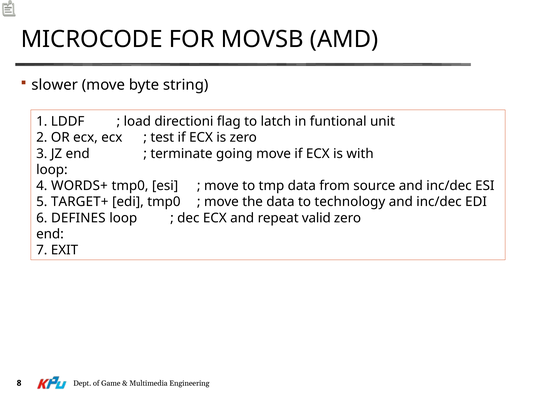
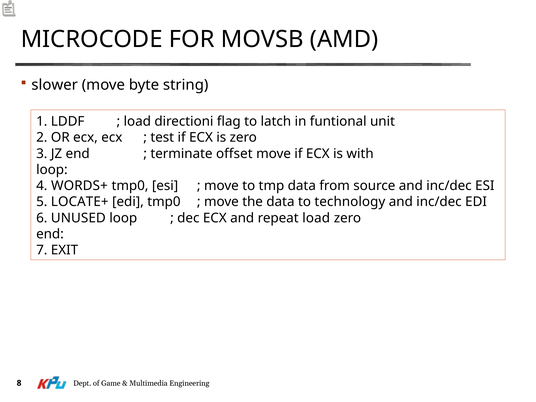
going: going -> offset
TARGET+: TARGET+ -> LOCATE+
DEFINES: DEFINES -> UNUSED
repeat valid: valid -> load
